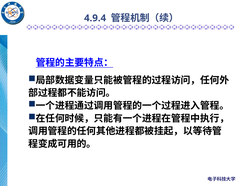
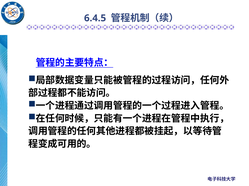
4.9.4: 4.9.4 -> 6.4.5
